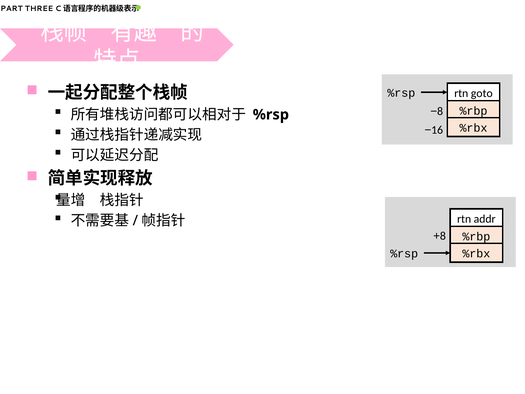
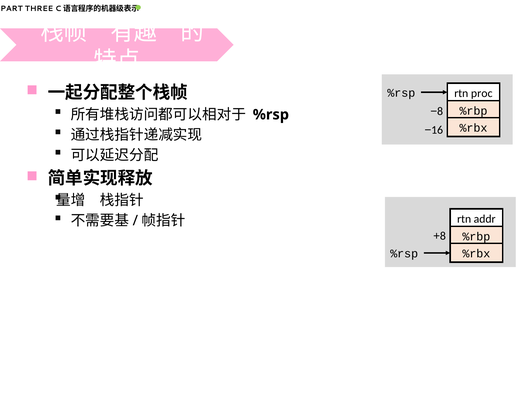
goto: goto -> proc
